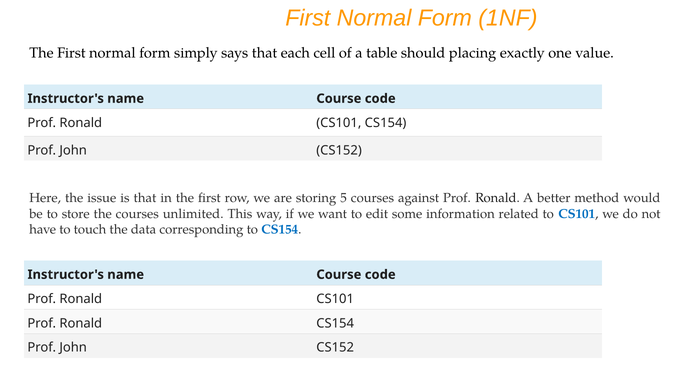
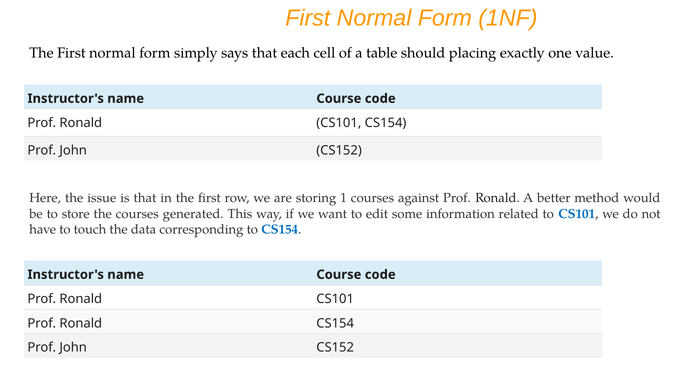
5: 5 -> 1
unlimited: unlimited -> generated
